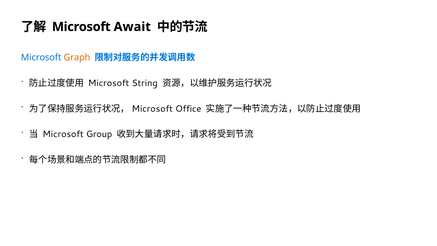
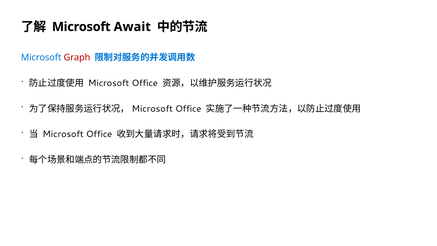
Graph colour: orange -> red
String at (145, 83): String -> Office
Group at (99, 134): Group -> Office
